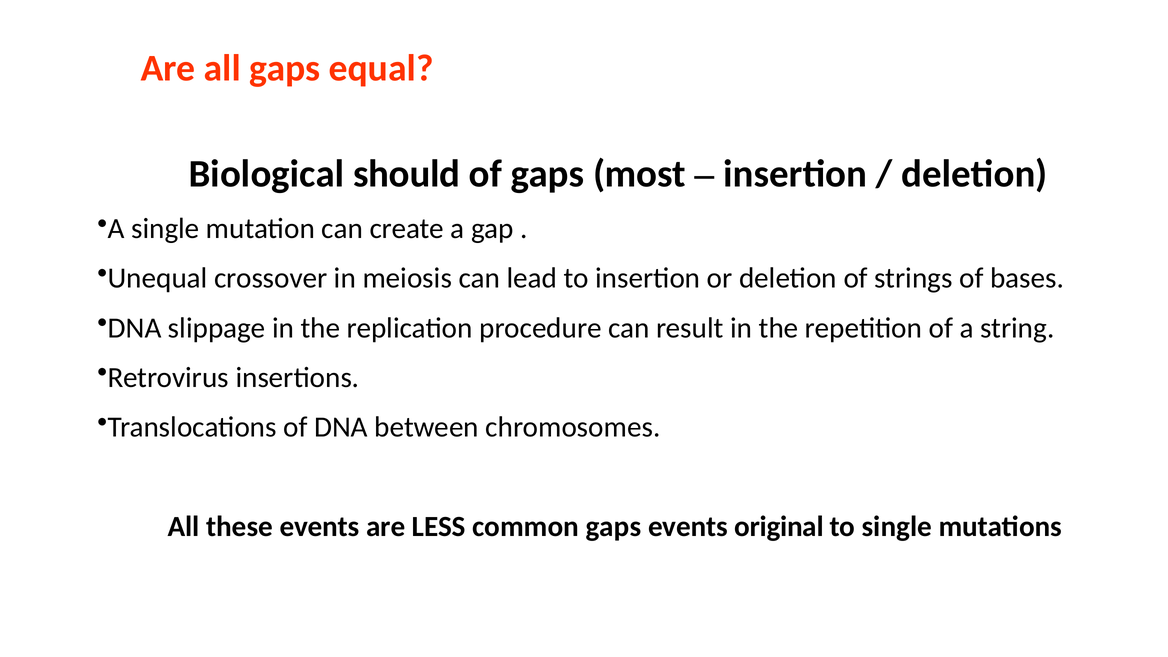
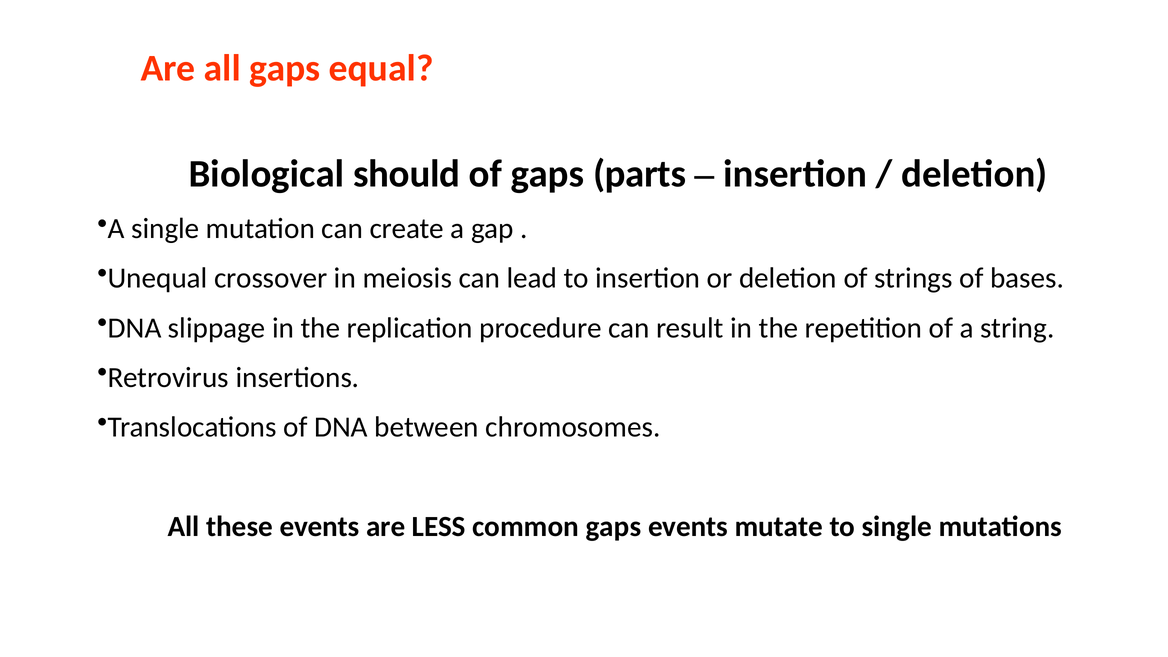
most: most -> parts
original: original -> mutate
